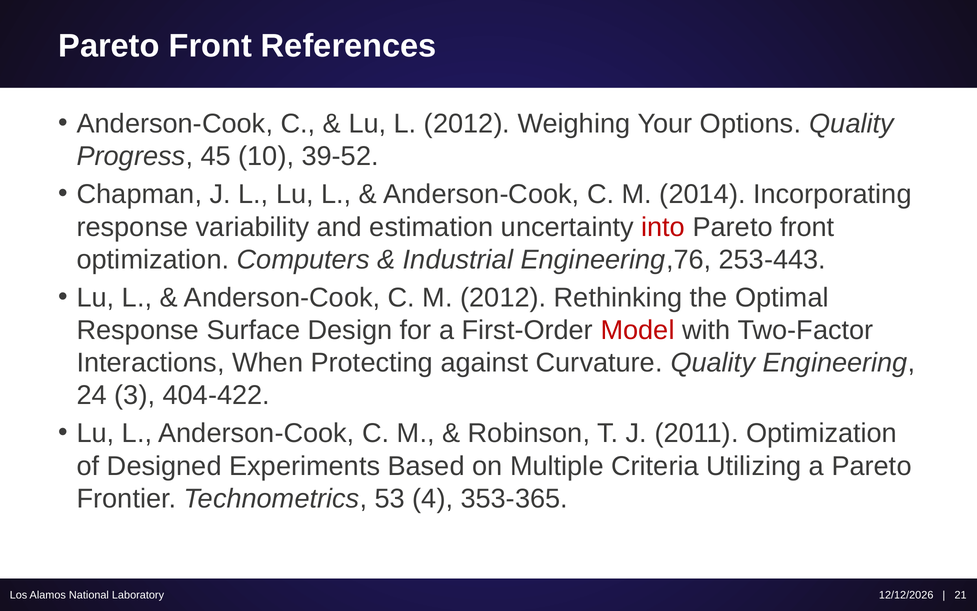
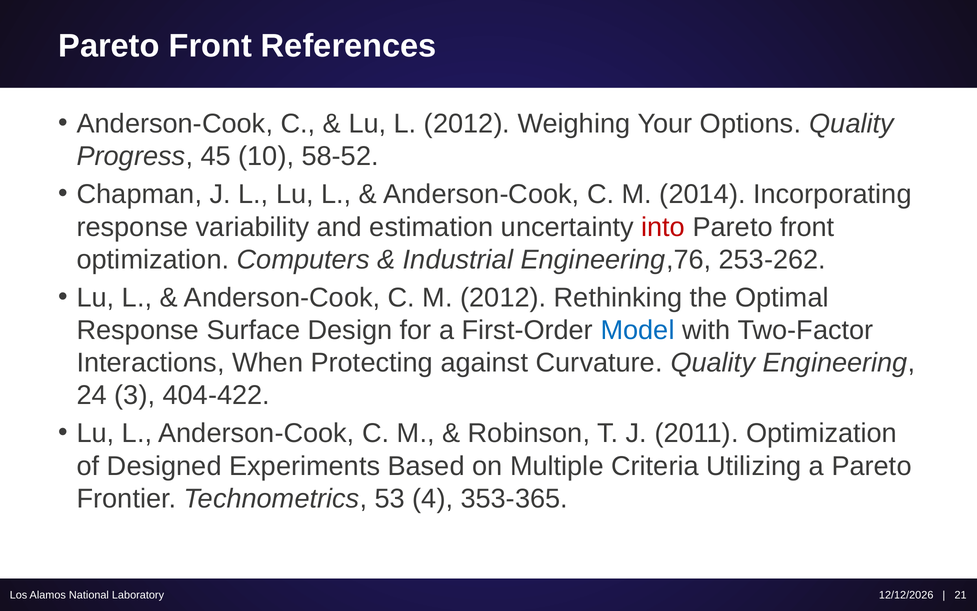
39-52: 39-52 -> 58-52
253-443: 253-443 -> 253-262
Model colour: red -> blue
